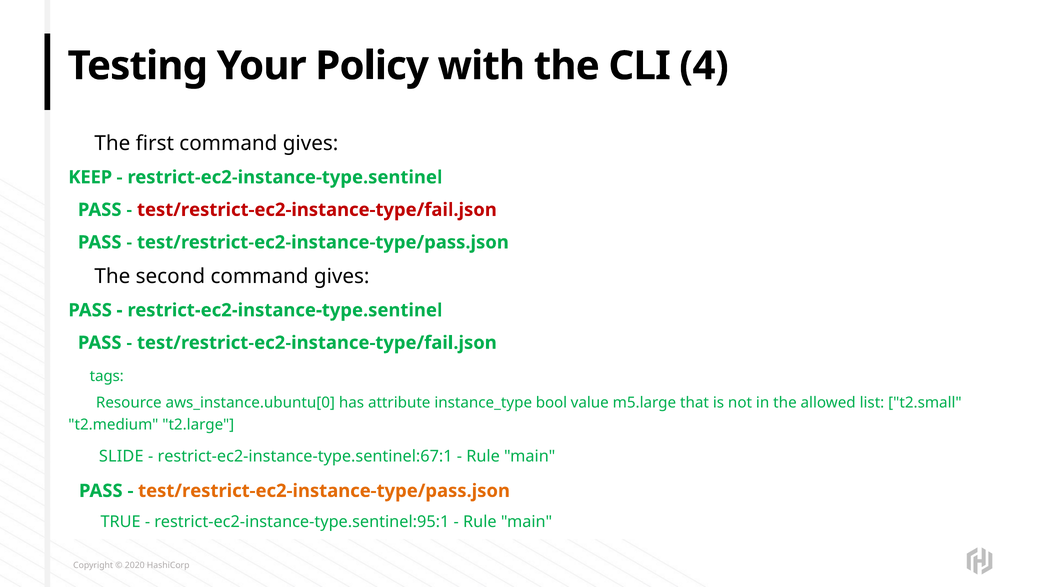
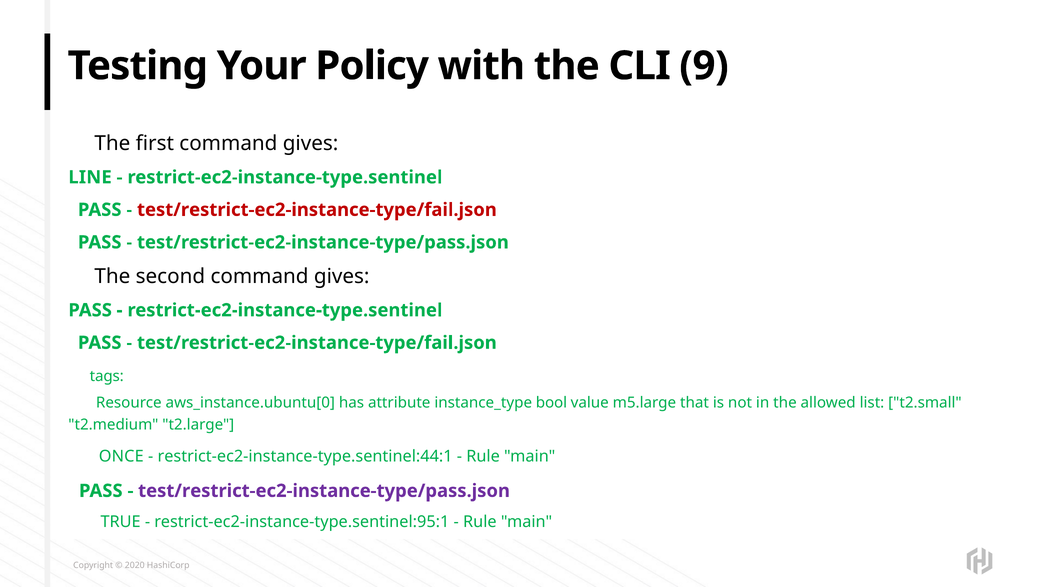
4: 4 -> 9
KEEP: KEEP -> LINE
SLIDE: SLIDE -> ONCE
restrict-ec2-instance-type.sentinel:67:1: restrict-ec2-instance-type.sentinel:67:1 -> restrict-ec2-instance-type.sentinel:44:1
test/restrict-ec2-instance-type/pass.json at (324, 491) colour: orange -> purple
